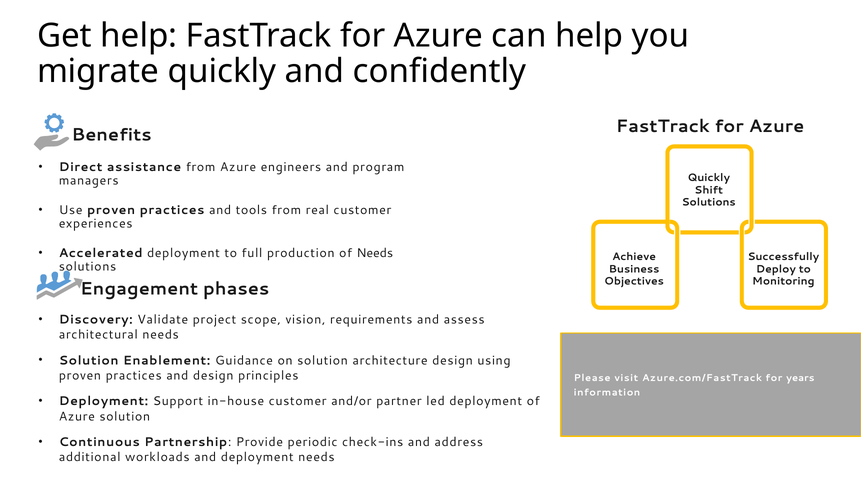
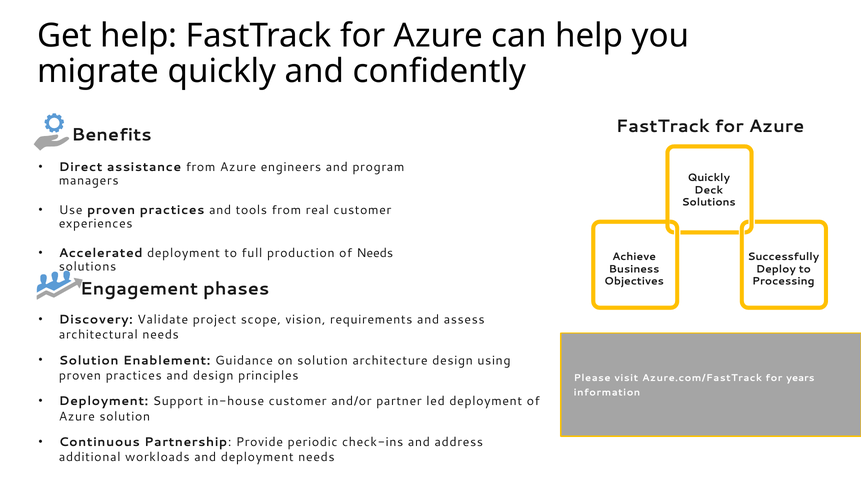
Shift: Shift -> Deck
Monitoring: Monitoring -> Processing
